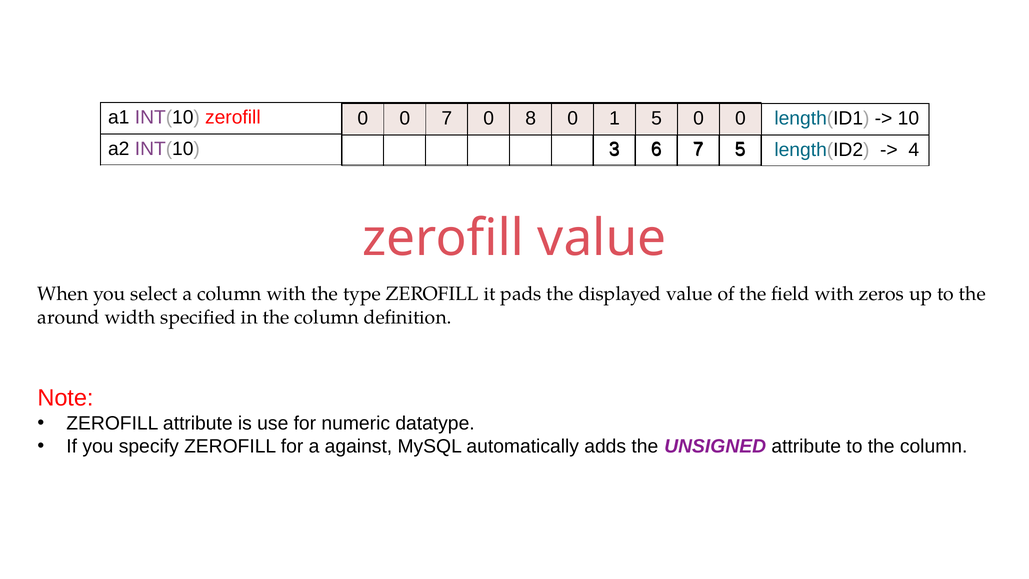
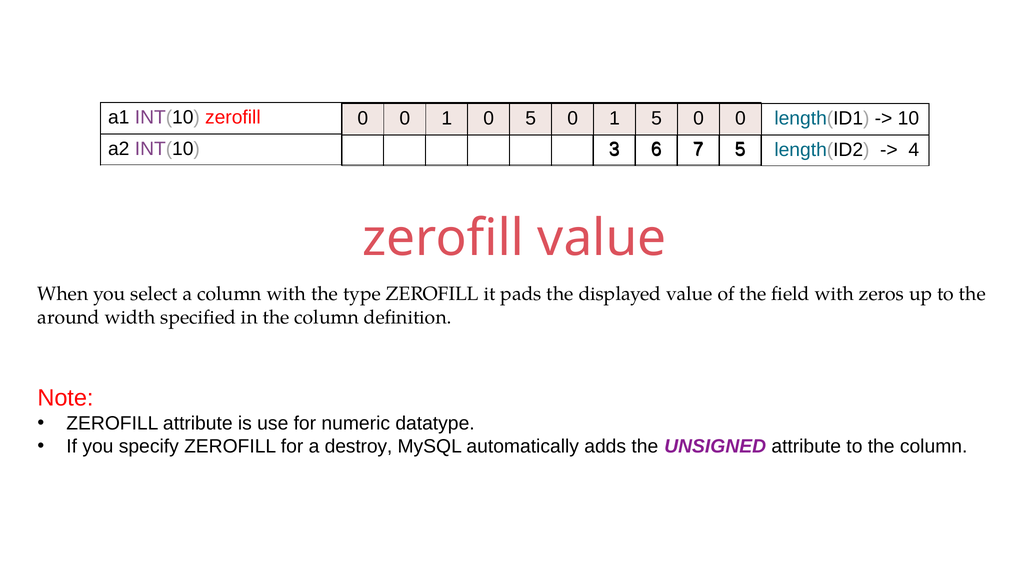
0 0 7: 7 -> 1
0 8: 8 -> 5
against: against -> destroy
